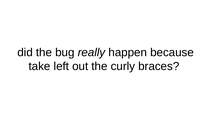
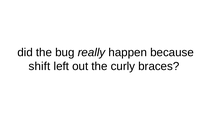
take: take -> shift
